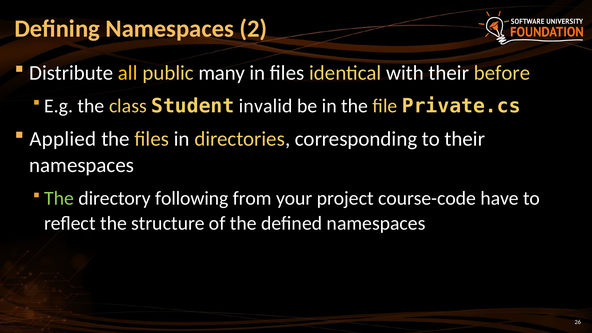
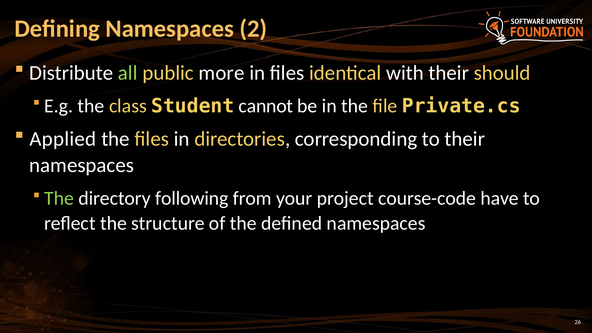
all colour: yellow -> light green
many: many -> more
before: before -> should
invalid: invalid -> cannot
